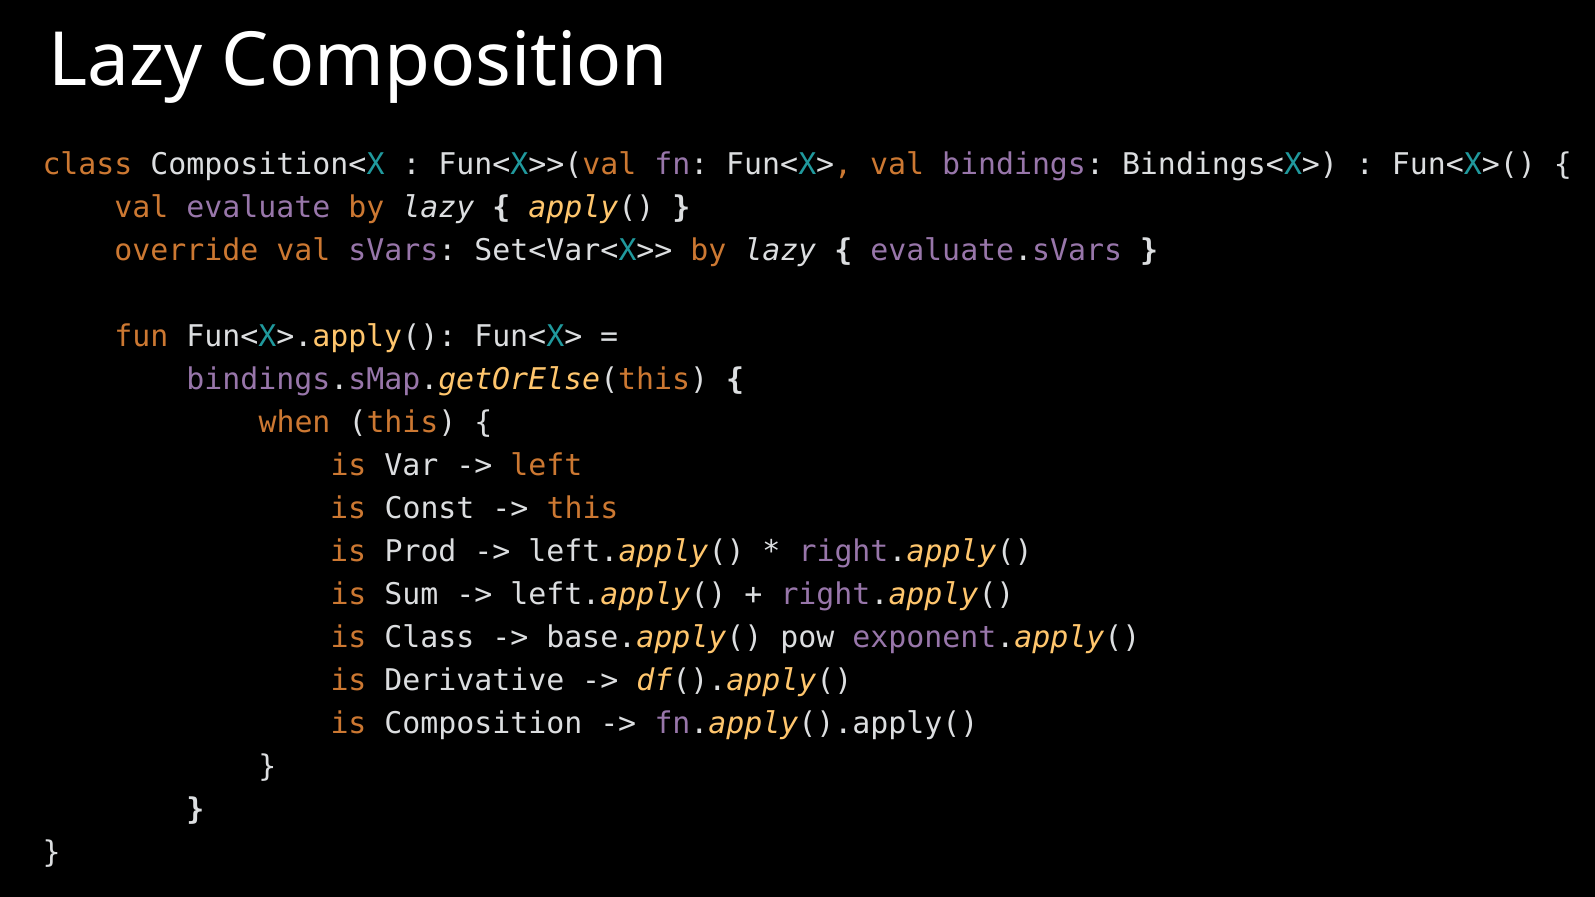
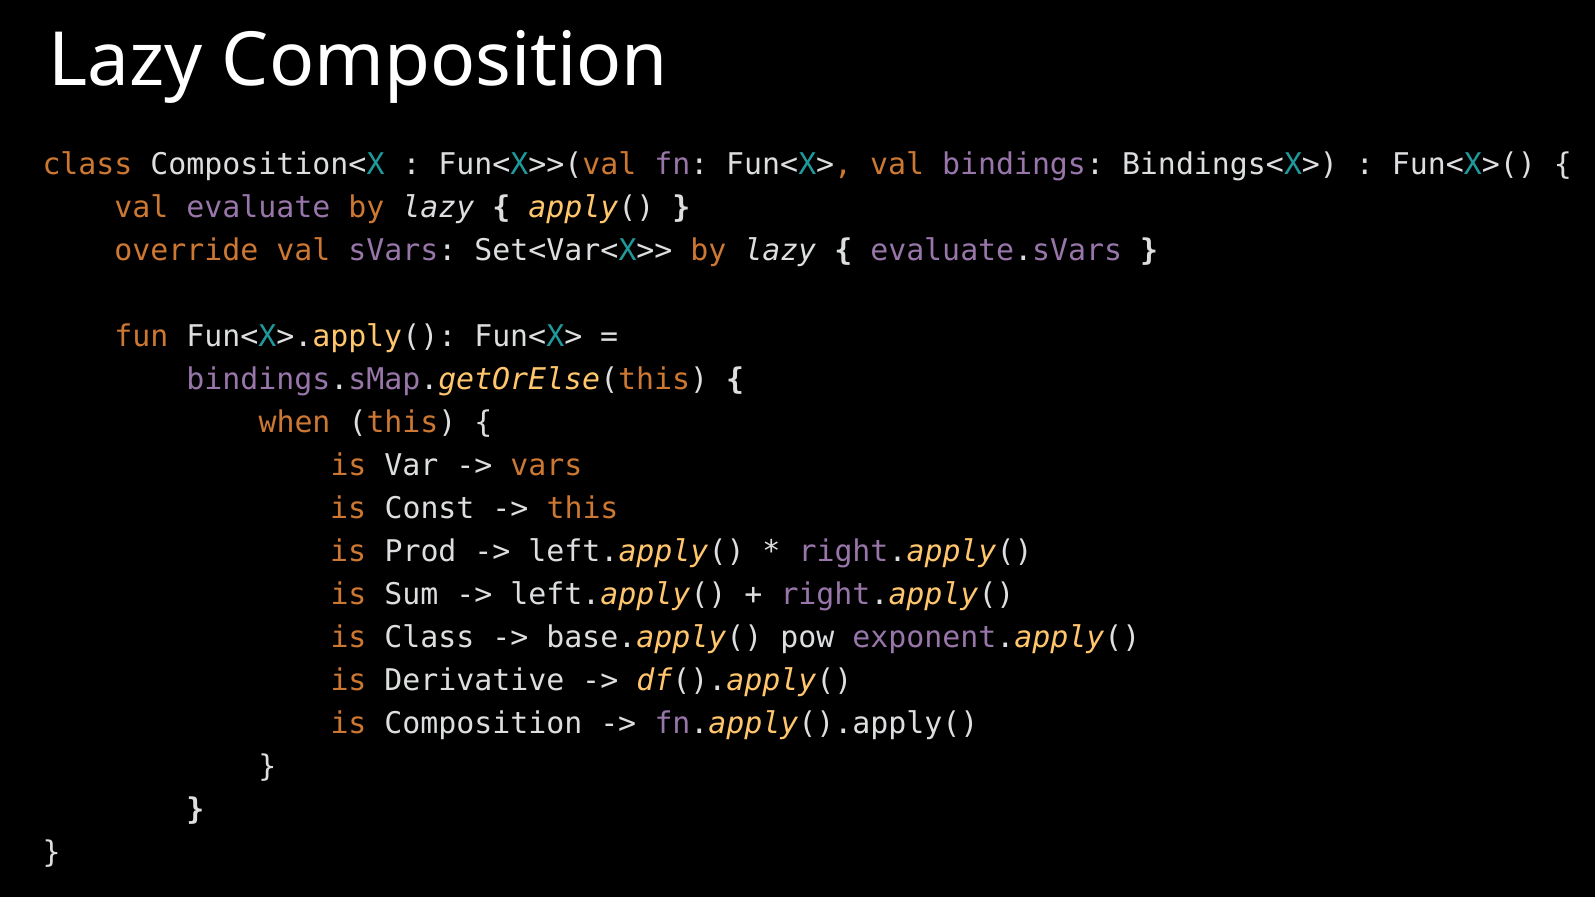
left: left -> vars
